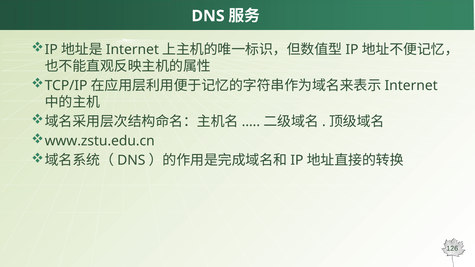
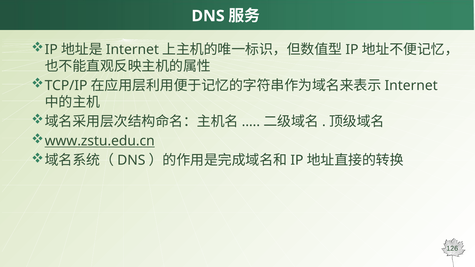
www.zstu.edu.cn underline: none -> present
